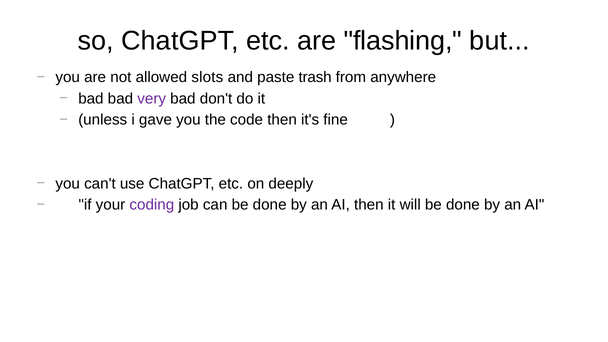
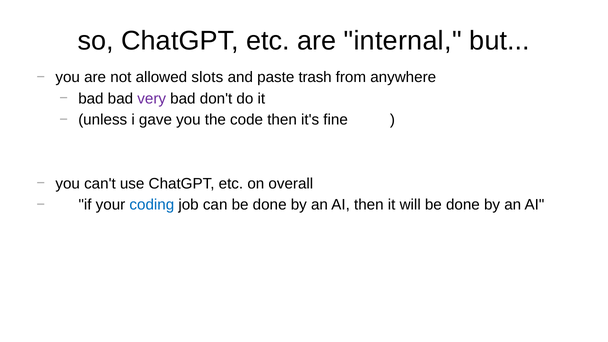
flashing: flashing -> internal
deeply: deeply -> overall
coding colour: purple -> blue
